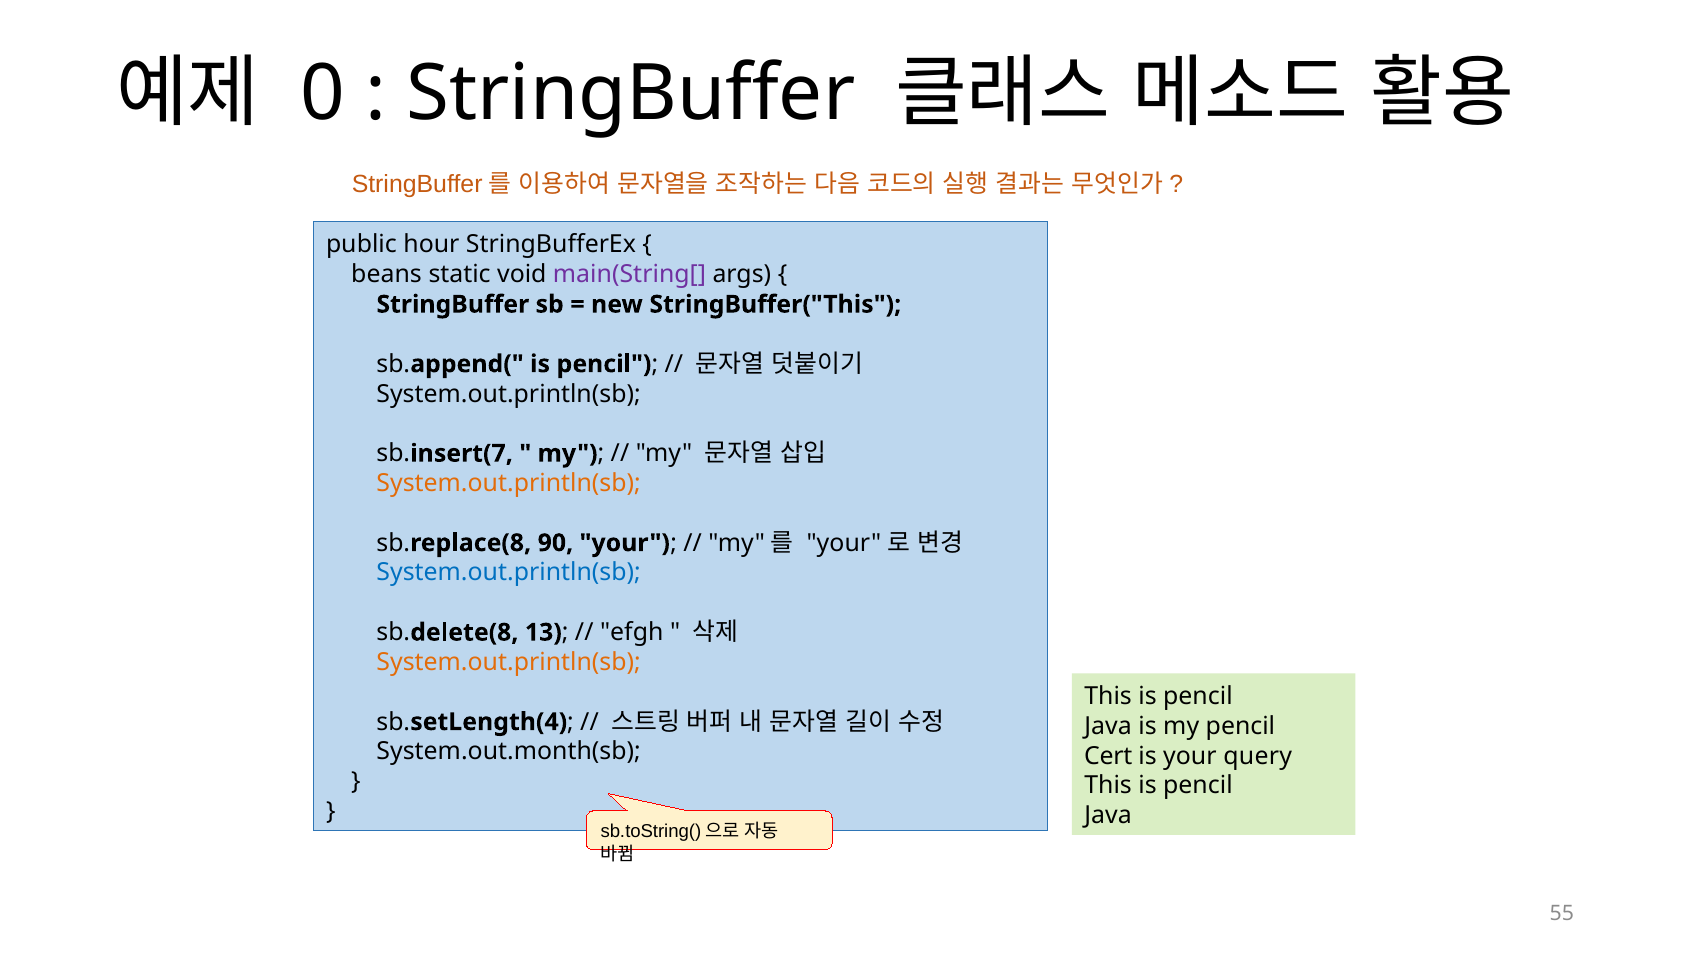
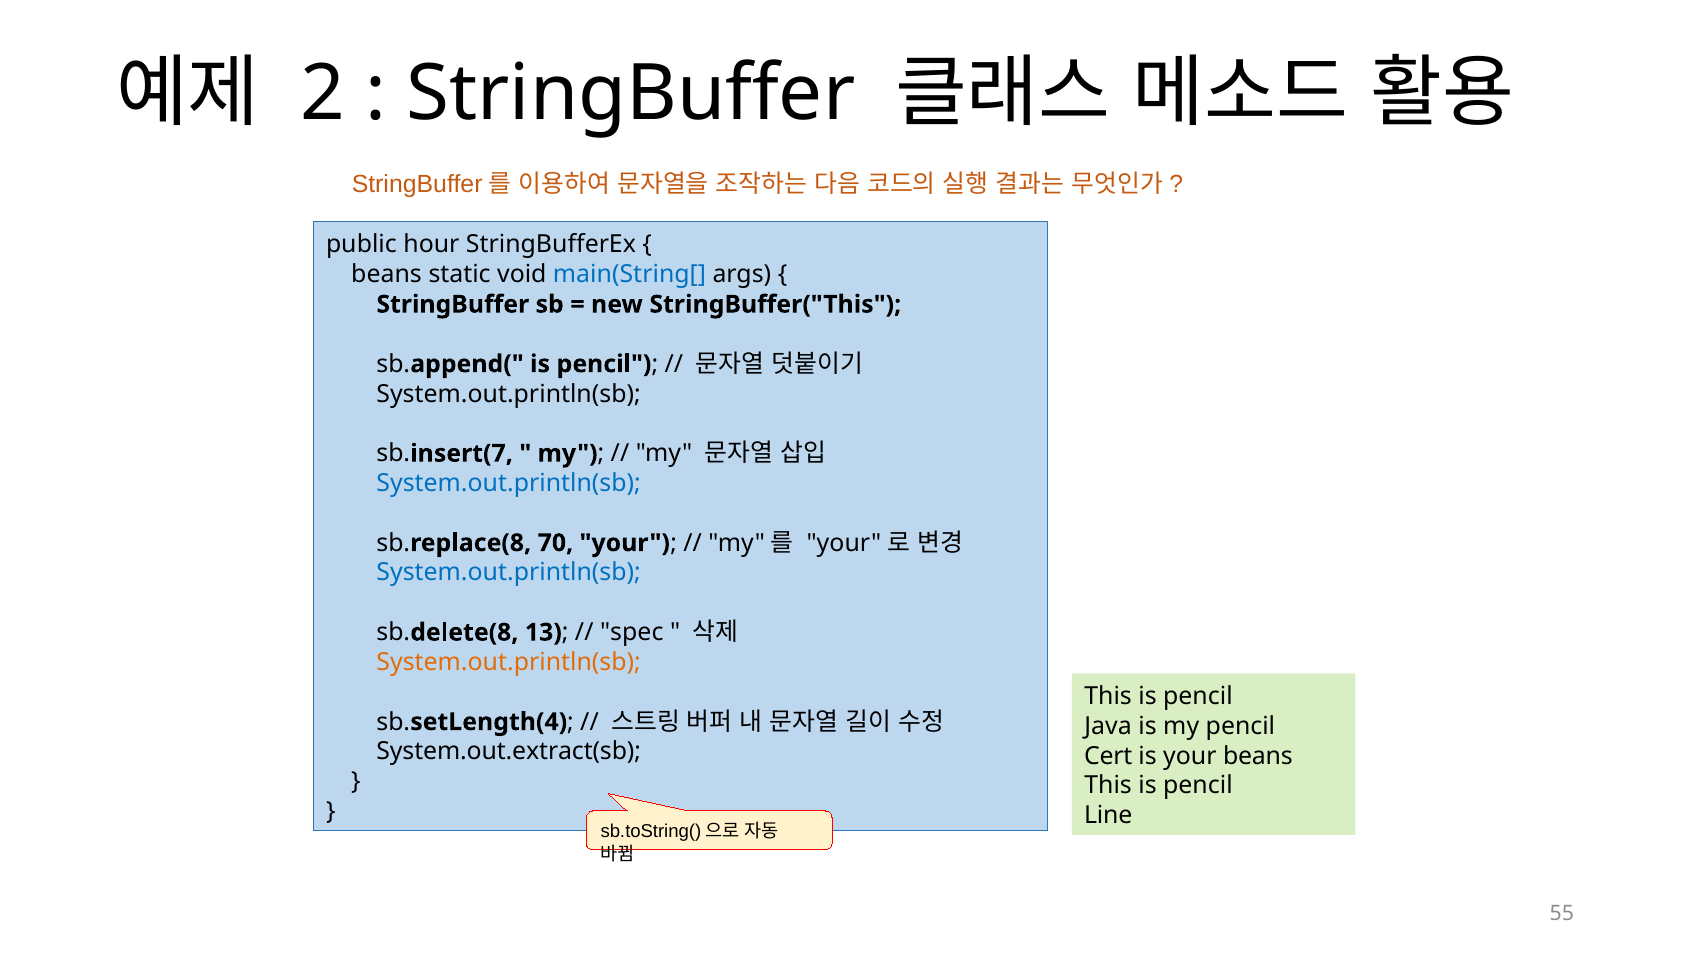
0: 0 -> 2
main(String[ colour: purple -> blue
System.out.println(sb at (509, 484) colour: orange -> blue
90: 90 -> 70
efgh: efgh -> spec
System.out.month(sb: System.out.month(sb -> System.out.extract(sb
your query: query -> beans
Java at (1108, 816): Java -> Line
